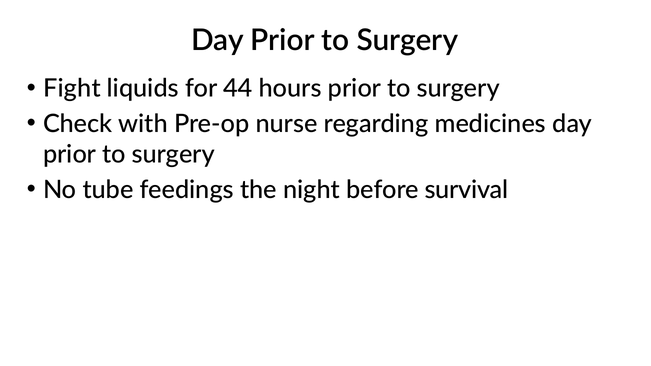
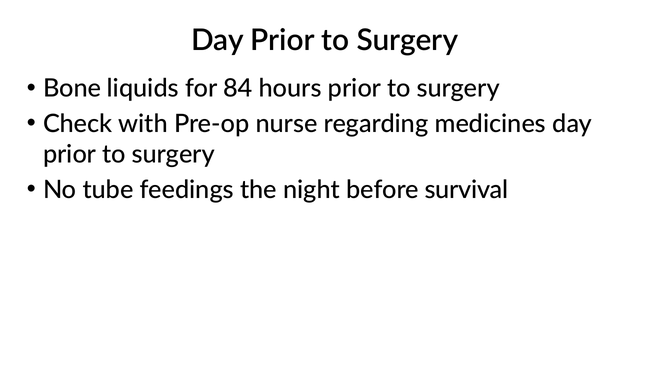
Fight: Fight -> Bone
44: 44 -> 84
